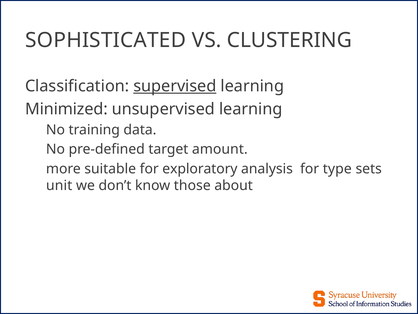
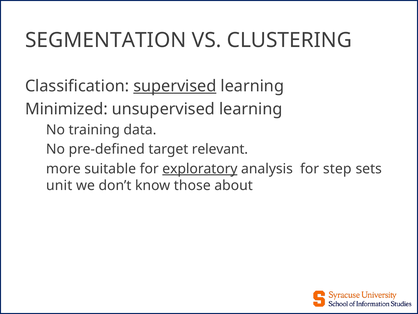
SOPHISTICATED: SOPHISTICATED -> SEGMENTATION
amount: amount -> relevant
exploratory underline: none -> present
type: type -> step
